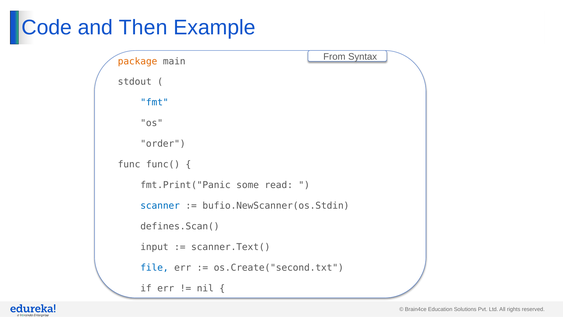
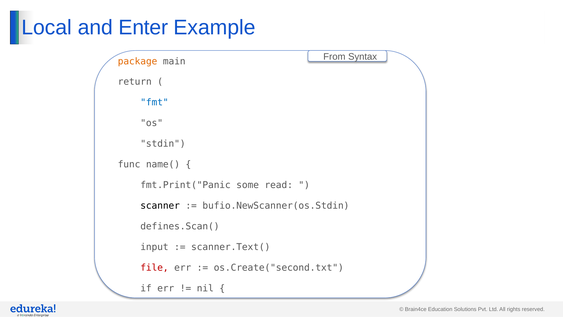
Code: Code -> Local
Then: Then -> Enter
stdout: stdout -> return
order: order -> stdin
func(: func( -> name(
scanner colour: blue -> black
file colour: blue -> red
